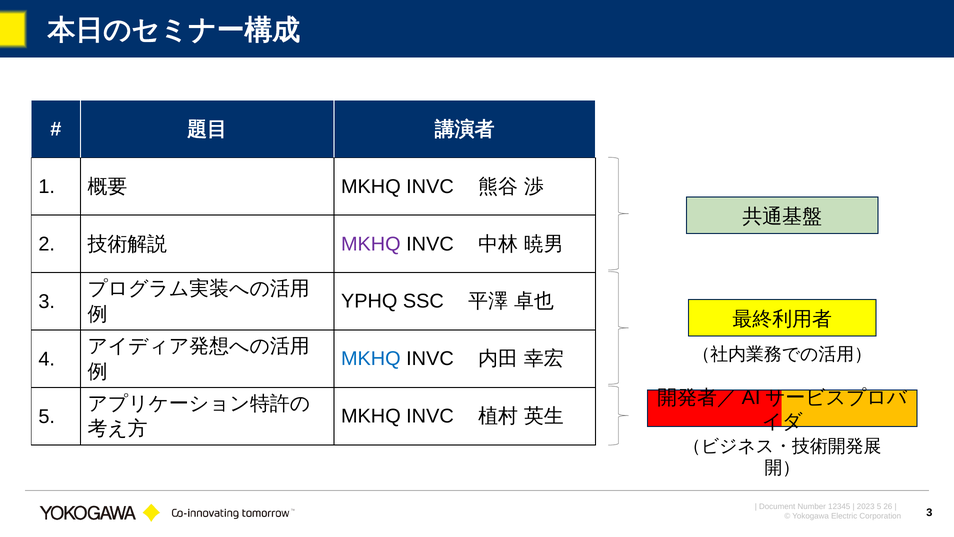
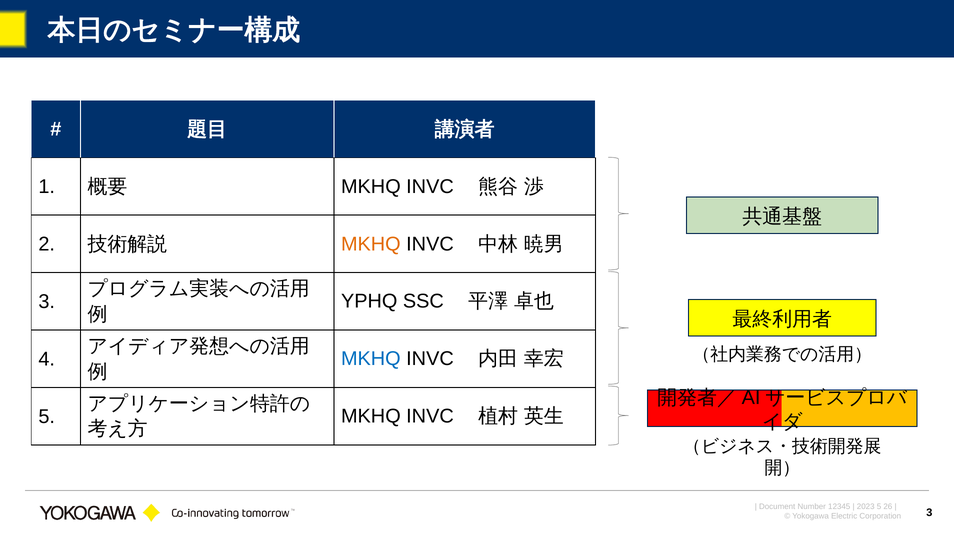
MKHQ at (371, 244) colour: purple -> orange
